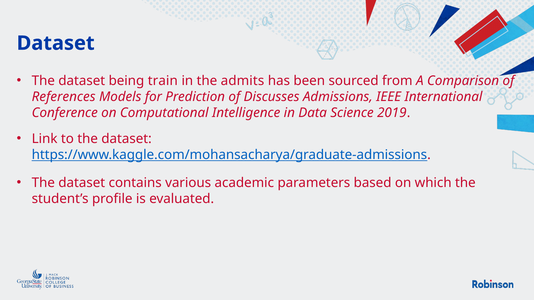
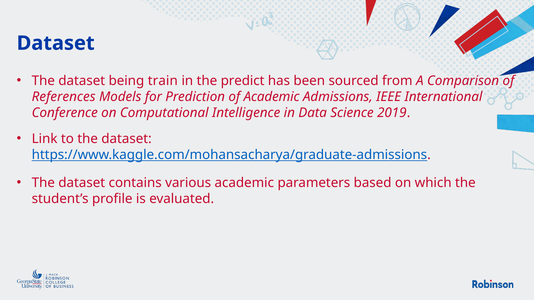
admits: admits -> predict
of Discusses: Discusses -> Academic
